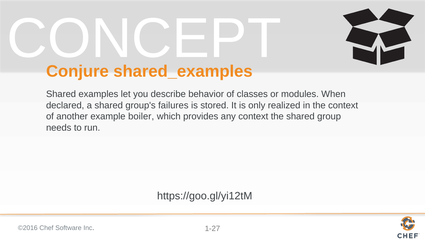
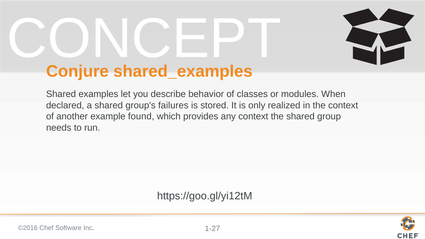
boiler: boiler -> found
